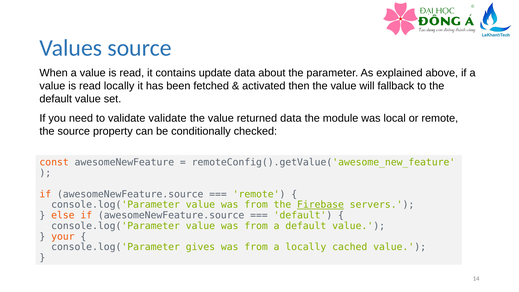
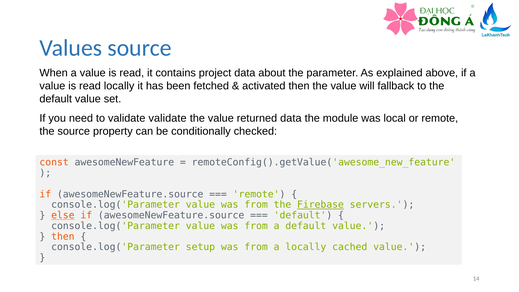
update: update -> project
else underline: none -> present
your at (63, 236): your -> then
gives: gives -> setup
